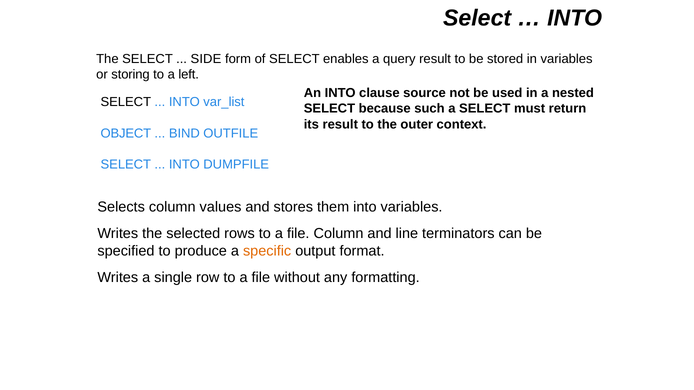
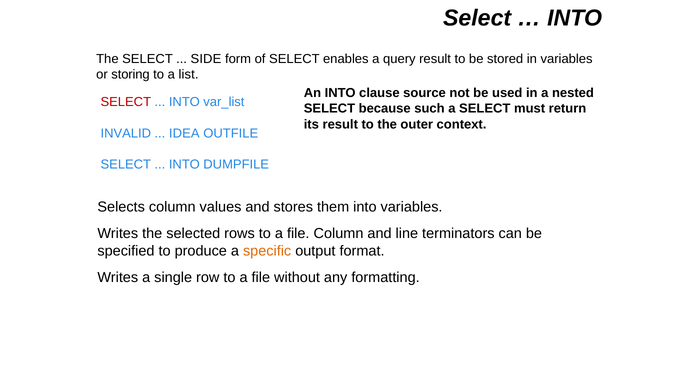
left: left -> list
SELECT at (126, 102) colour: black -> red
OBJECT: OBJECT -> INVALID
BIND: BIND -> IDEA
